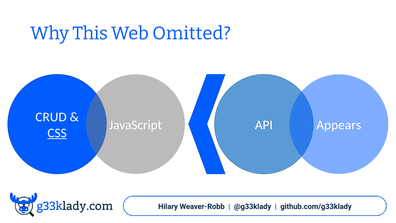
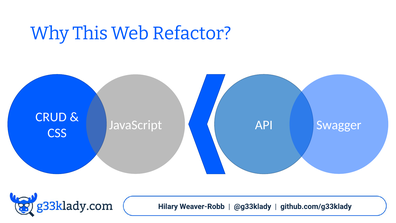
Omitted: Omitted -> Refactor
Appears: Appears -> Swagger
CSS underline: present -> none
